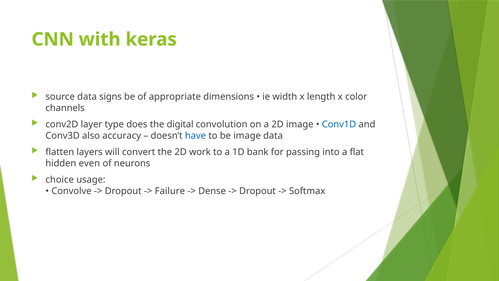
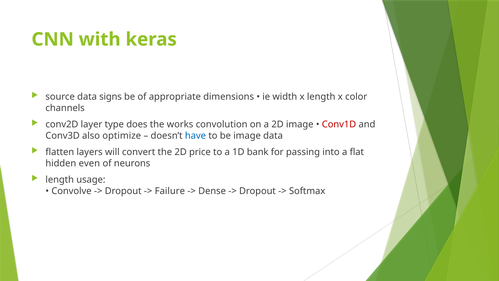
digital: digital -> works
Conv1D colour: blue -> red
accuracy: accuracy -> optimize
work: work -> price
choice at (60, 180): choice -> length
